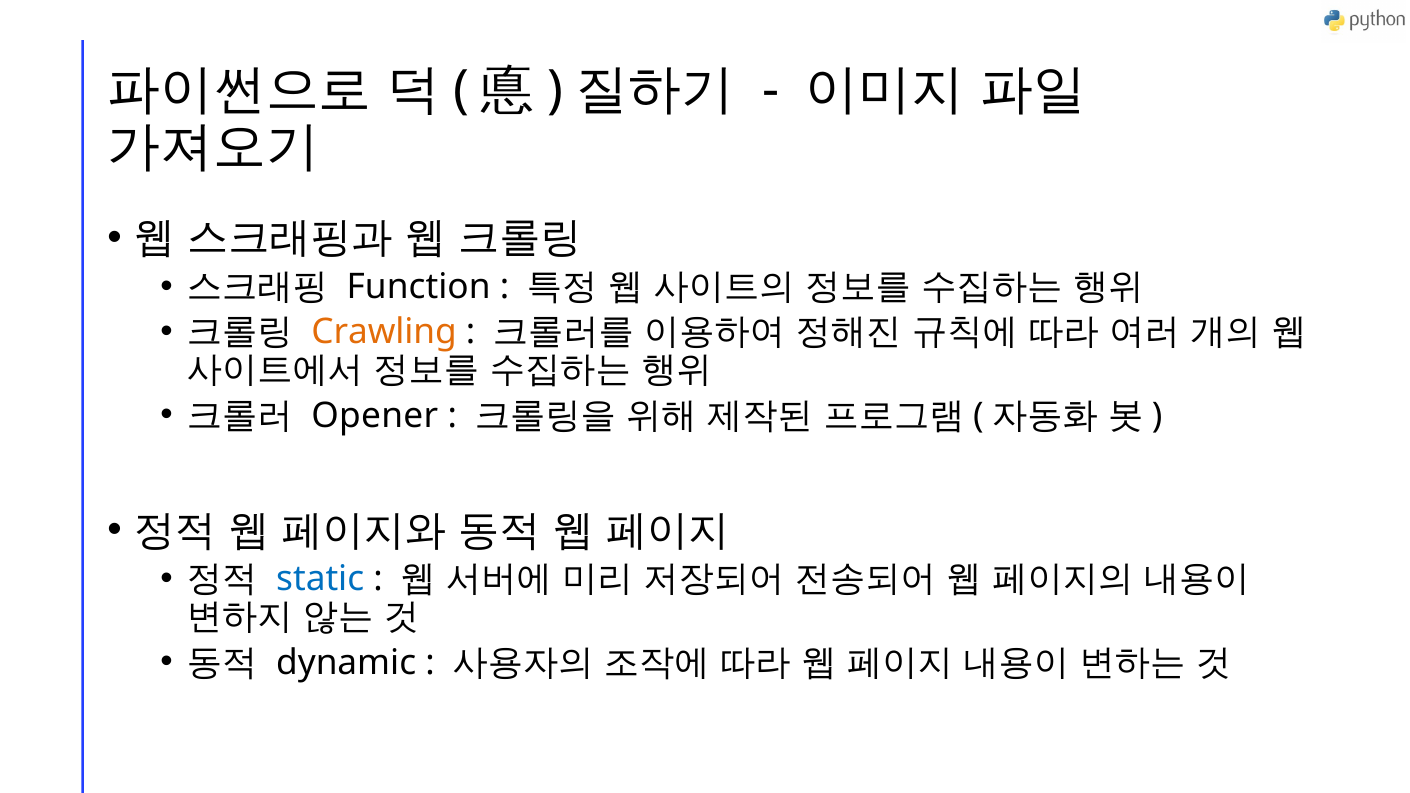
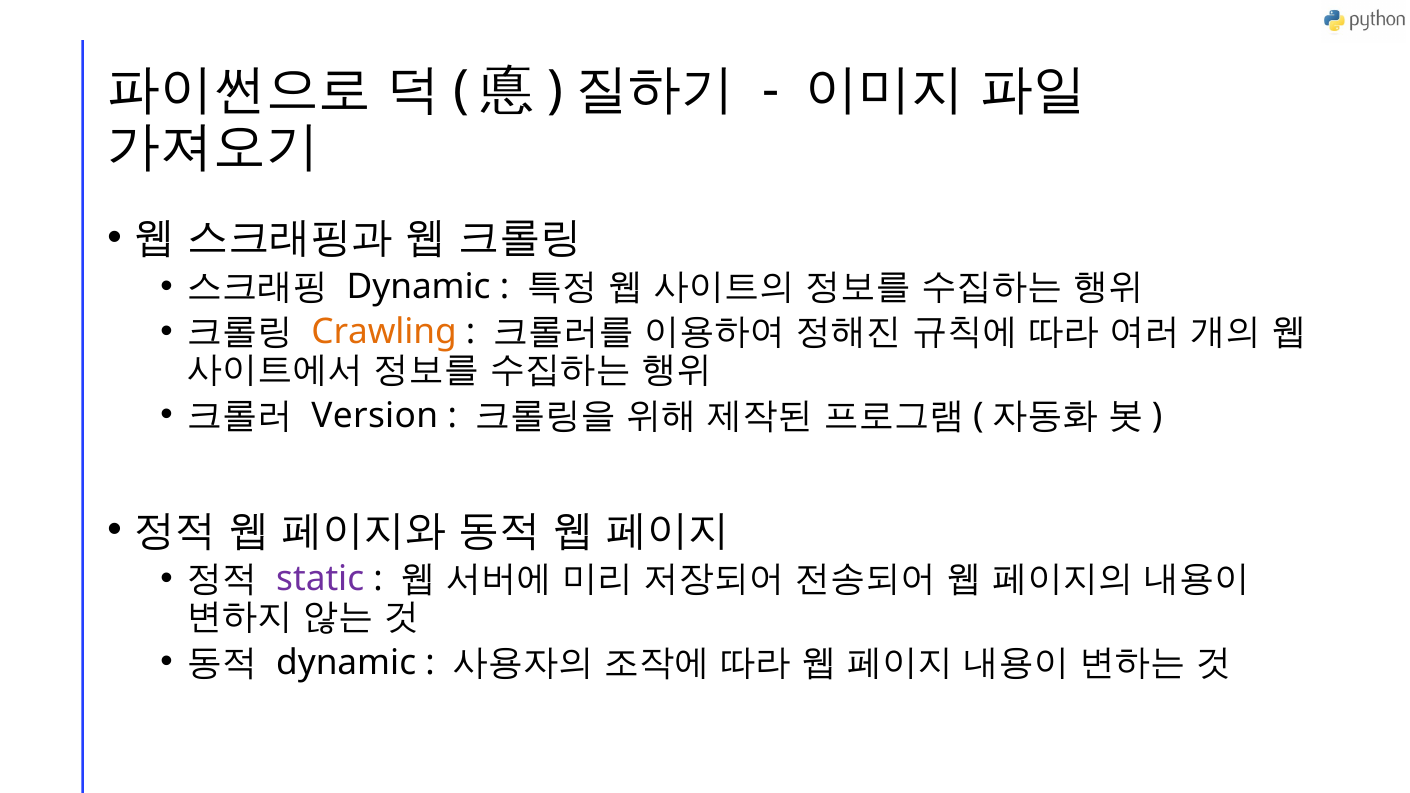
Function at (419, 287): Function -> Dynamic
Opener: Opener -> Version
static colour: blue -> purple
